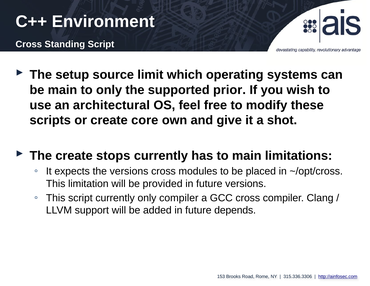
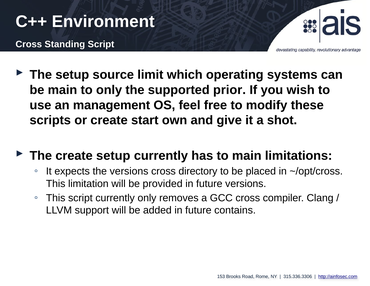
architectural: architectural -> management
core: core -> start
create stops: stops -> setup
modules: modules -> directory
only compiler: compiler -> removes
depends: depends -> contains
